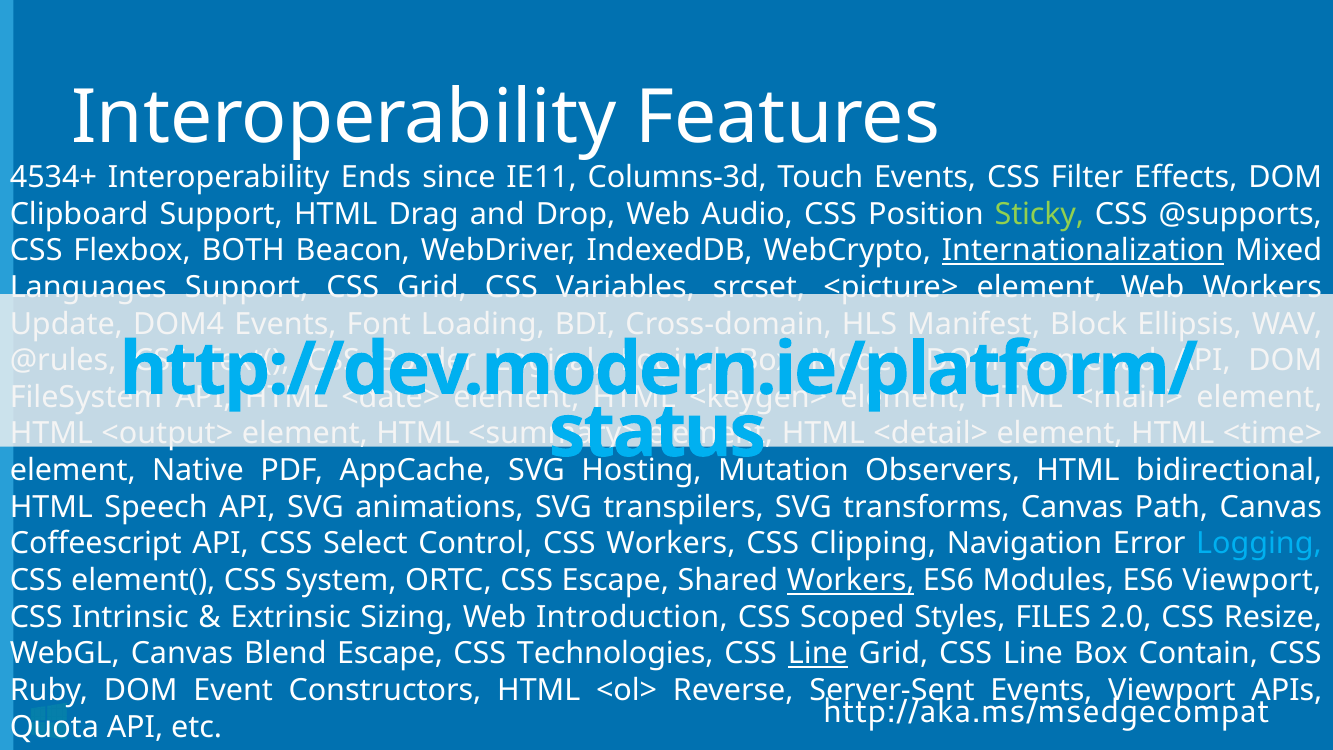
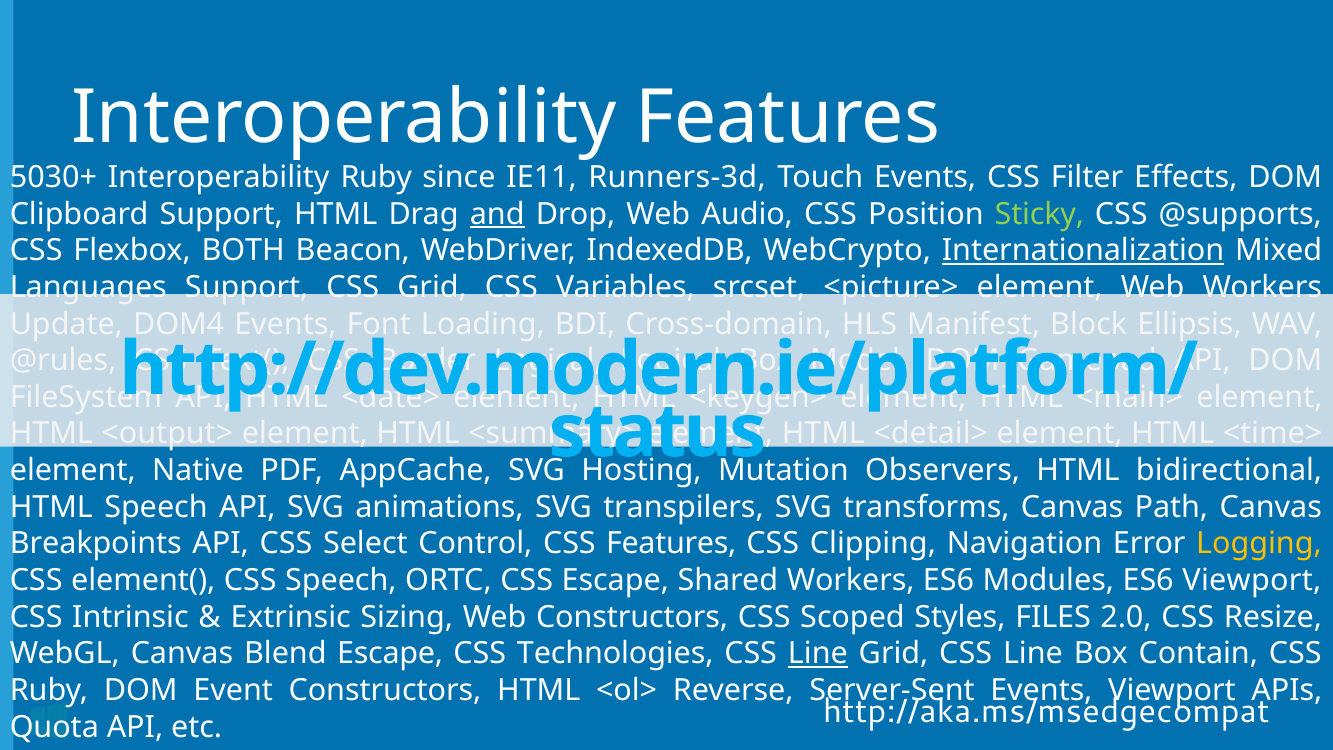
4534+: 4534+ -> 5030+
Interoperability Ends: Ends -> Ruby
Columns-3d: Columns-3d -> Runners-3d
and underline: none -> present
Coffeescript: Coffeescript -> Breakpoints
CSS Workers: Workers -> Features
Logging colour: light blue -> yellow
CSS System: System -> Speech
Workers at (851, 580) underline: present -> none
Web Introduction: Introduction -> Constructors
